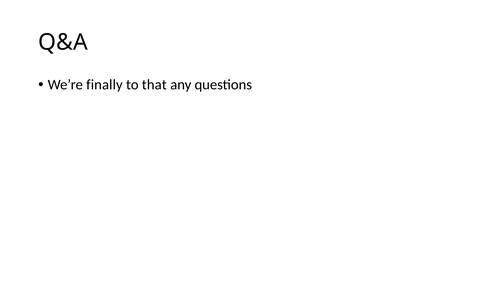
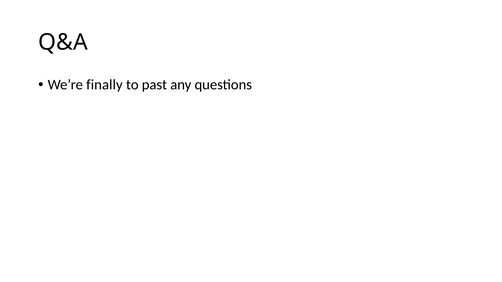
that: that -> past
